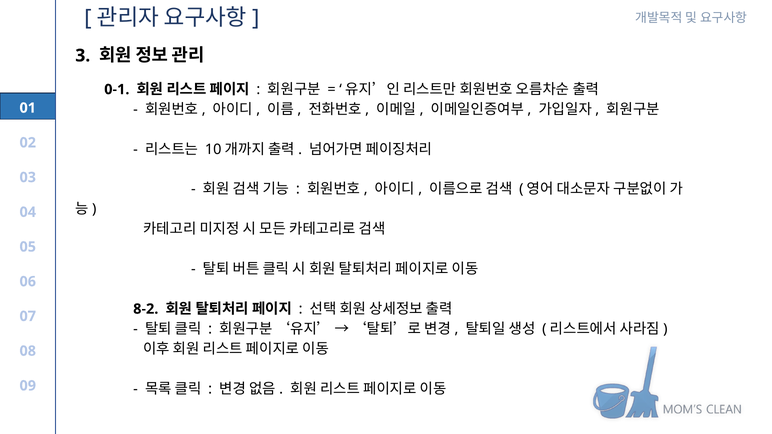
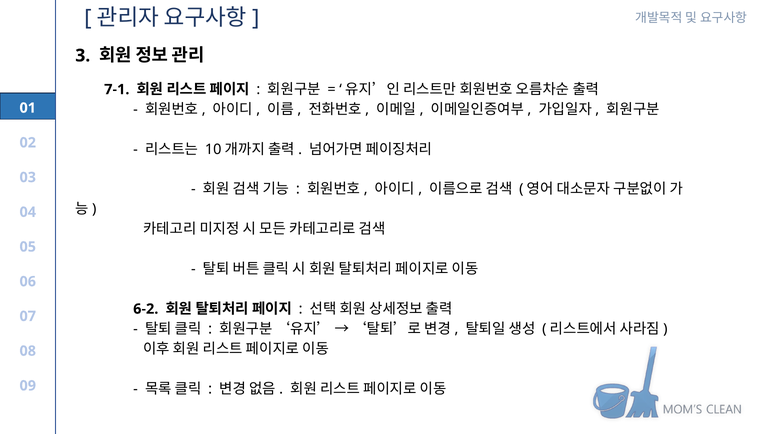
0-1: 0-1 -> 7-1
8-2: 8-2 -> 6-2
